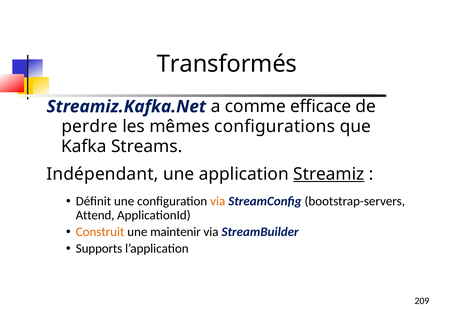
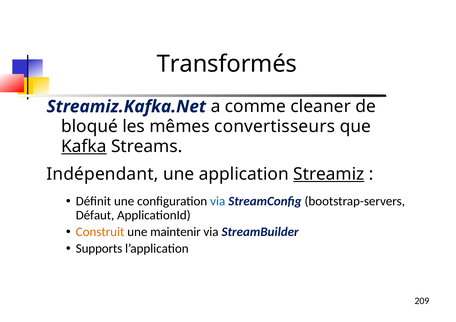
efficace: efficace -> cleaner
perdre: perdre -> bloqué
configurations: configurations -> convertisseurs
Kafka underline: none -> present
via at (218, 201) colour: orange -> blue
Attend: Attend -> Défaut
